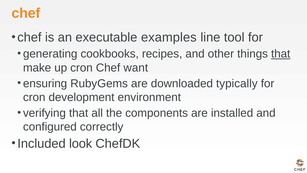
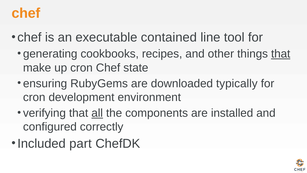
examples: examples -> contained
want: want -> state
all underline: none -> present
look: look -> part
